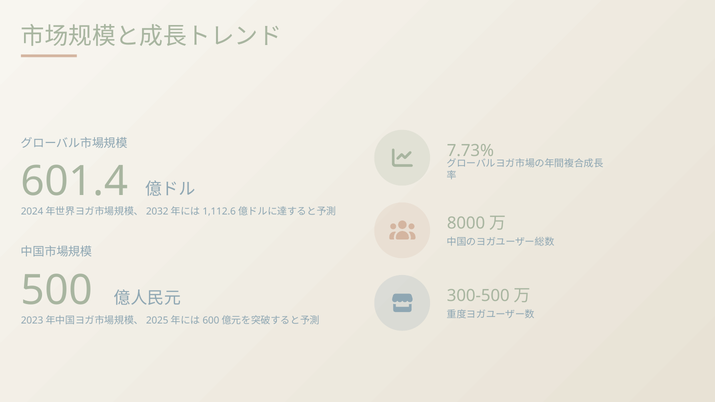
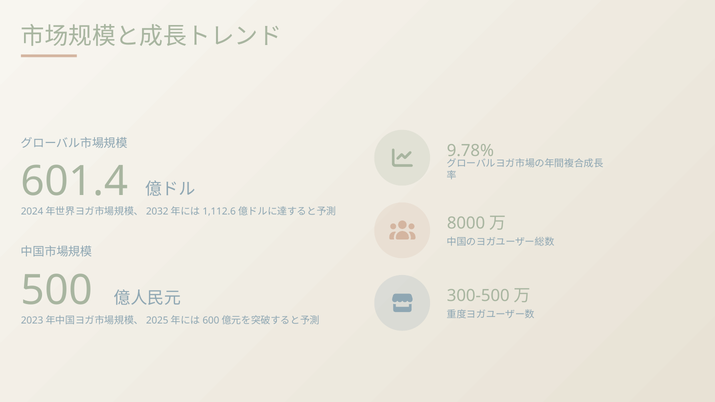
7.73%: 7.73% -> 9.78%
